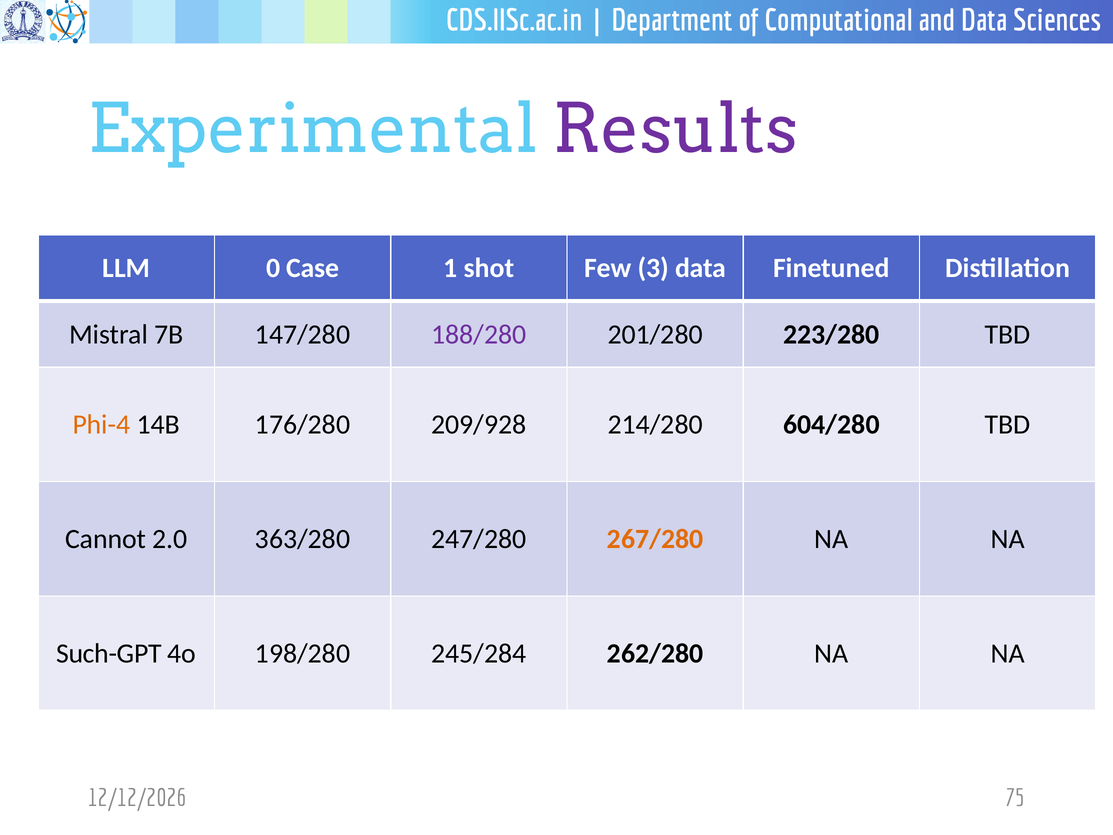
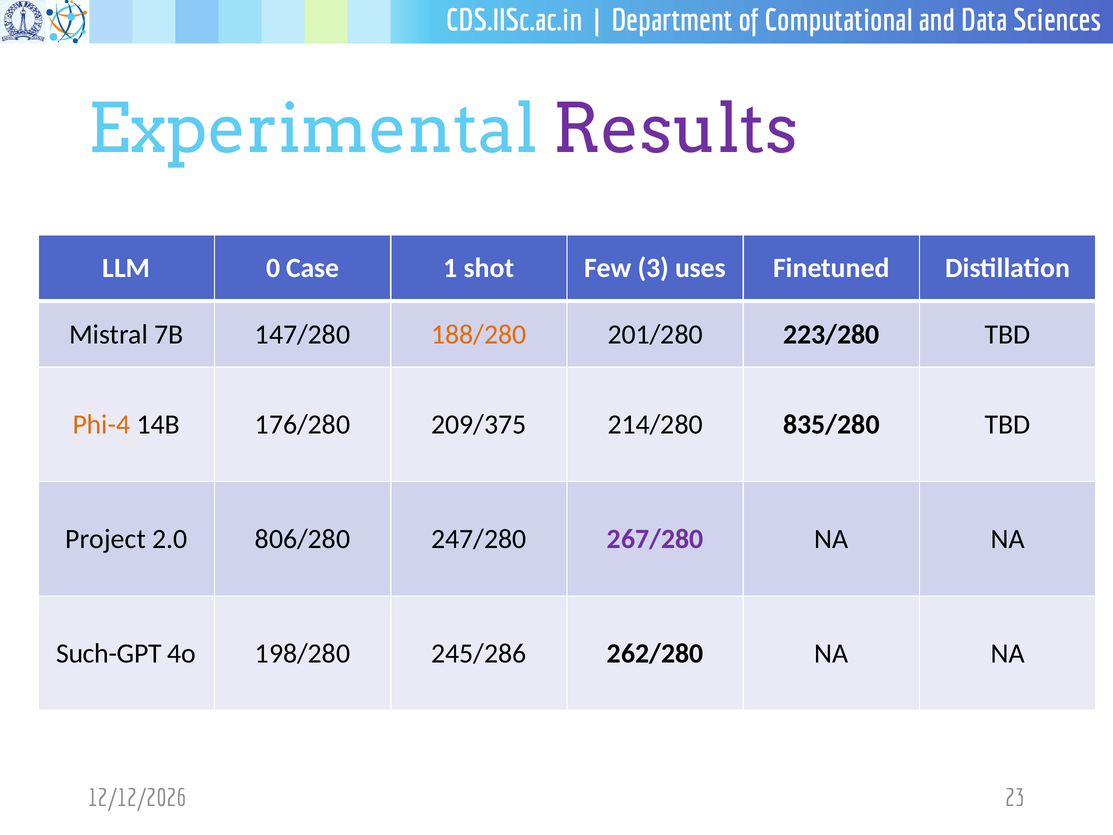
3 data: data -> uses
188/280 colour: purple -> orange
209/928: 209/928 -> 209/375
604/280: 604/280 -> 835/280
Cannot: Cannot -> Project
363/280: 363/280 -> 806/280
267/280 colour: orange -> purple
245/284: 245/284 -> 245/286
75: 75 -> 23
